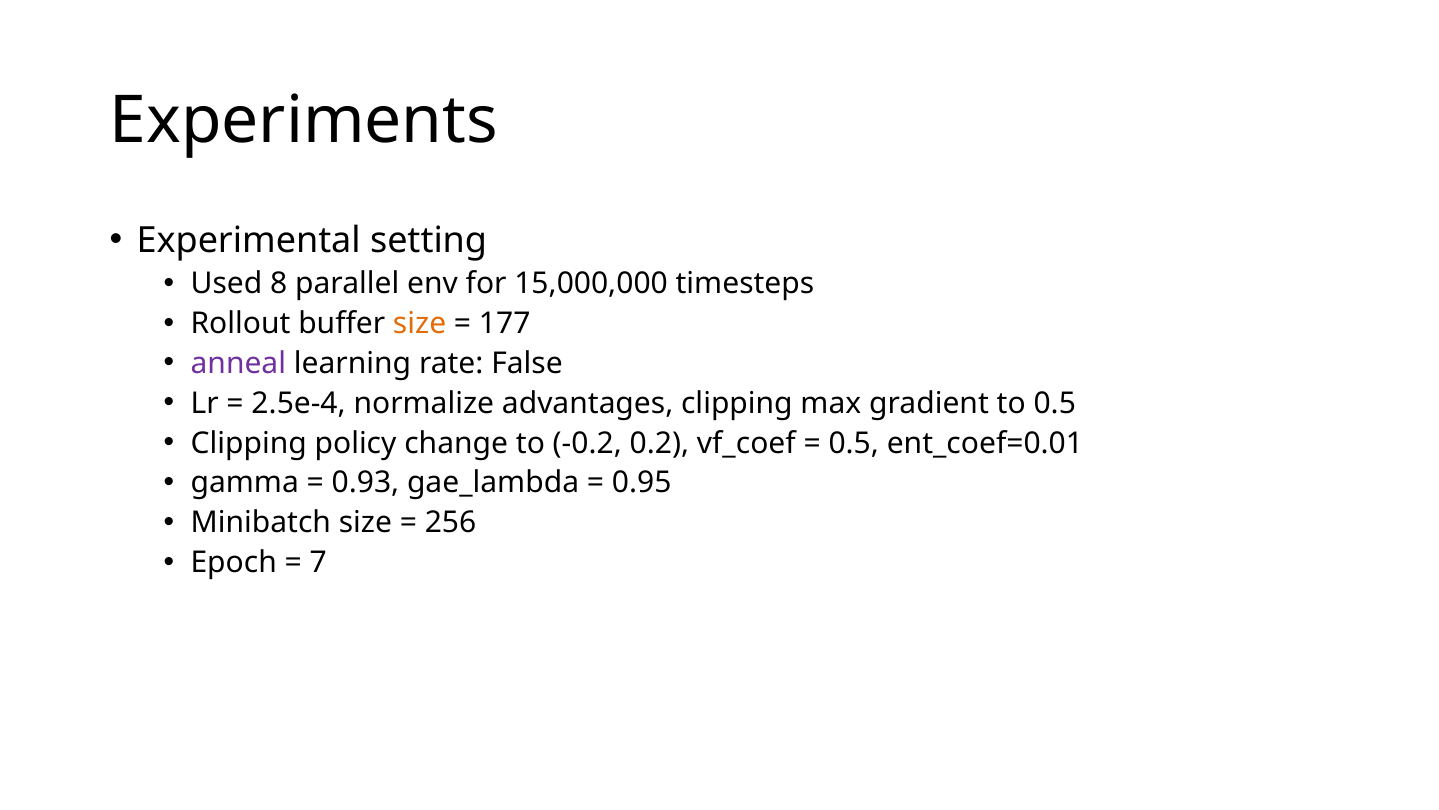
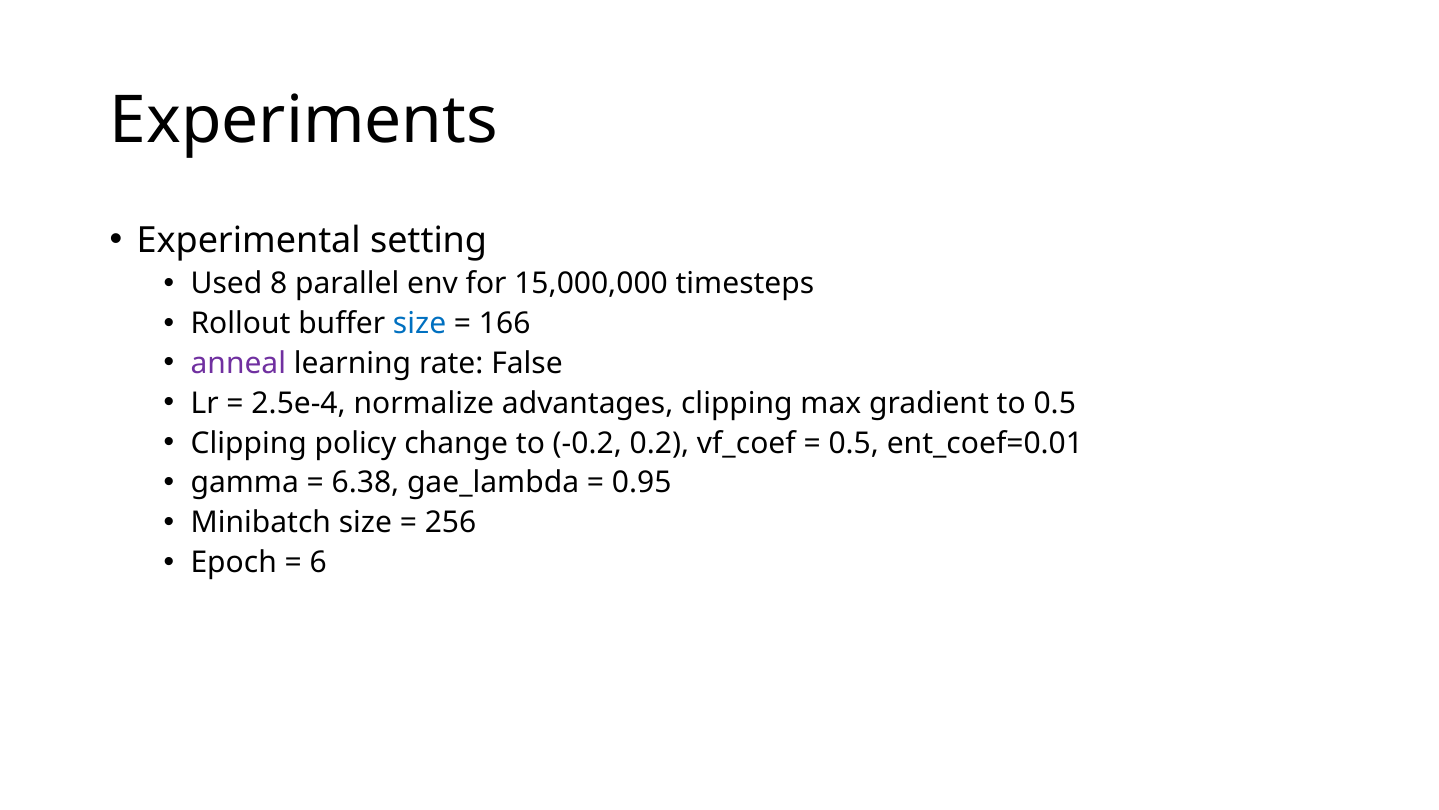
size at (420, 323) colour: orange -> blue
177: 177 -> 166
0.93: 0.93 -> 6.38
7: 7 -> 6
